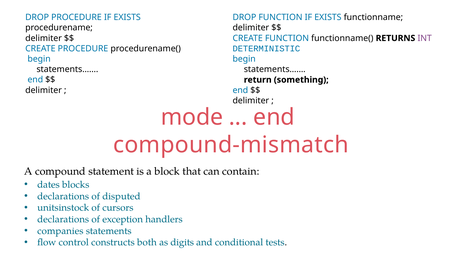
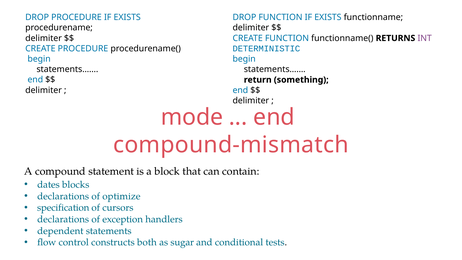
disputed: disputed -> optimize
unitsinstock: unitsinstock -> specification
companies: companies -> dependent
digits: digits -> sugar
